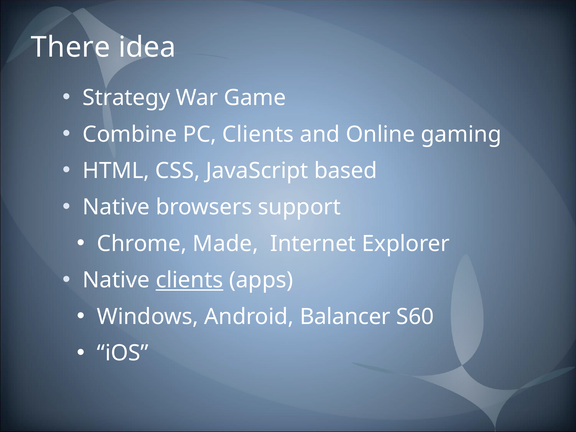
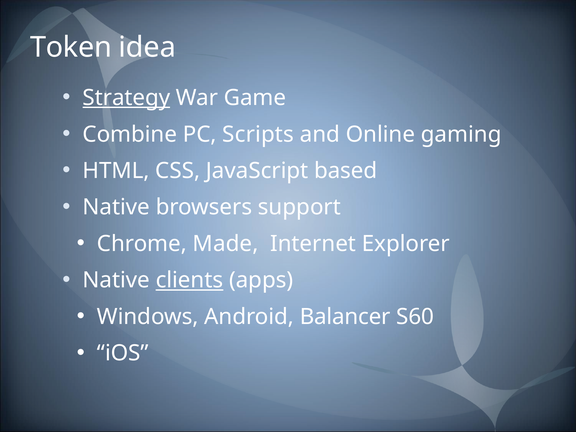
There: There -> Token
Strategy underline: none -> present
PC Clients: Clients -> Scripts
